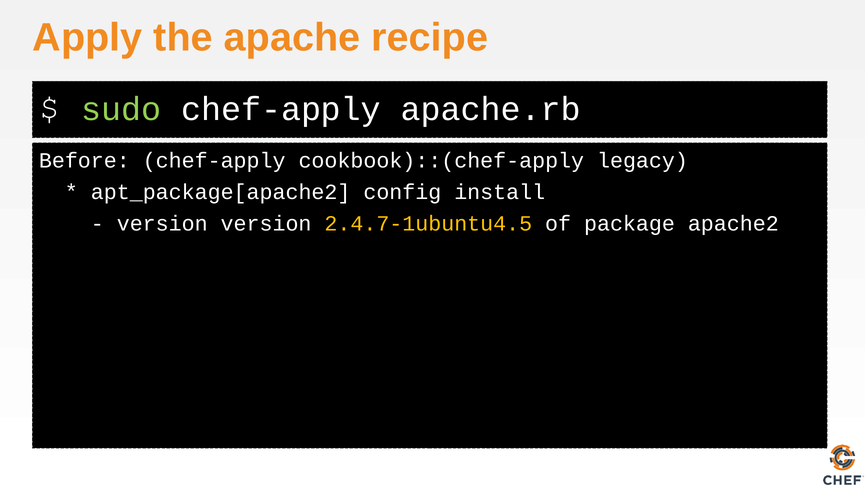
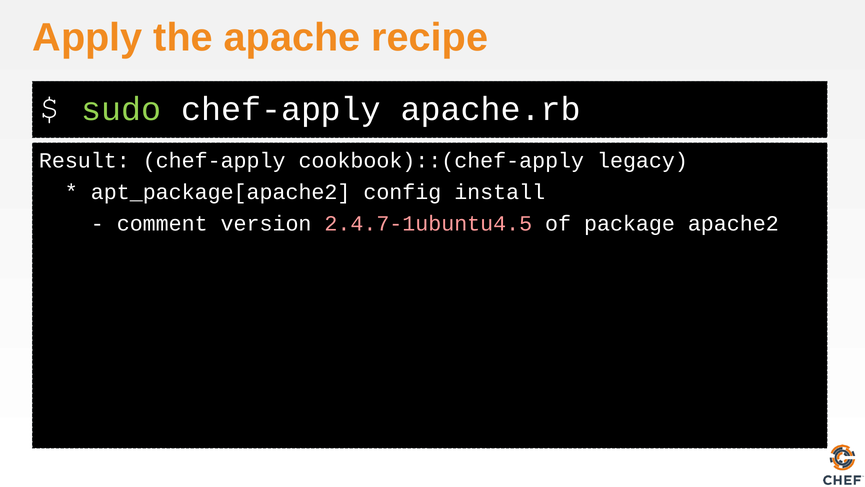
Before: Before -> Result
version at (162, 223): version -> comment
2.4.7-1ubuntu4.5 colour: yellow -> pink
